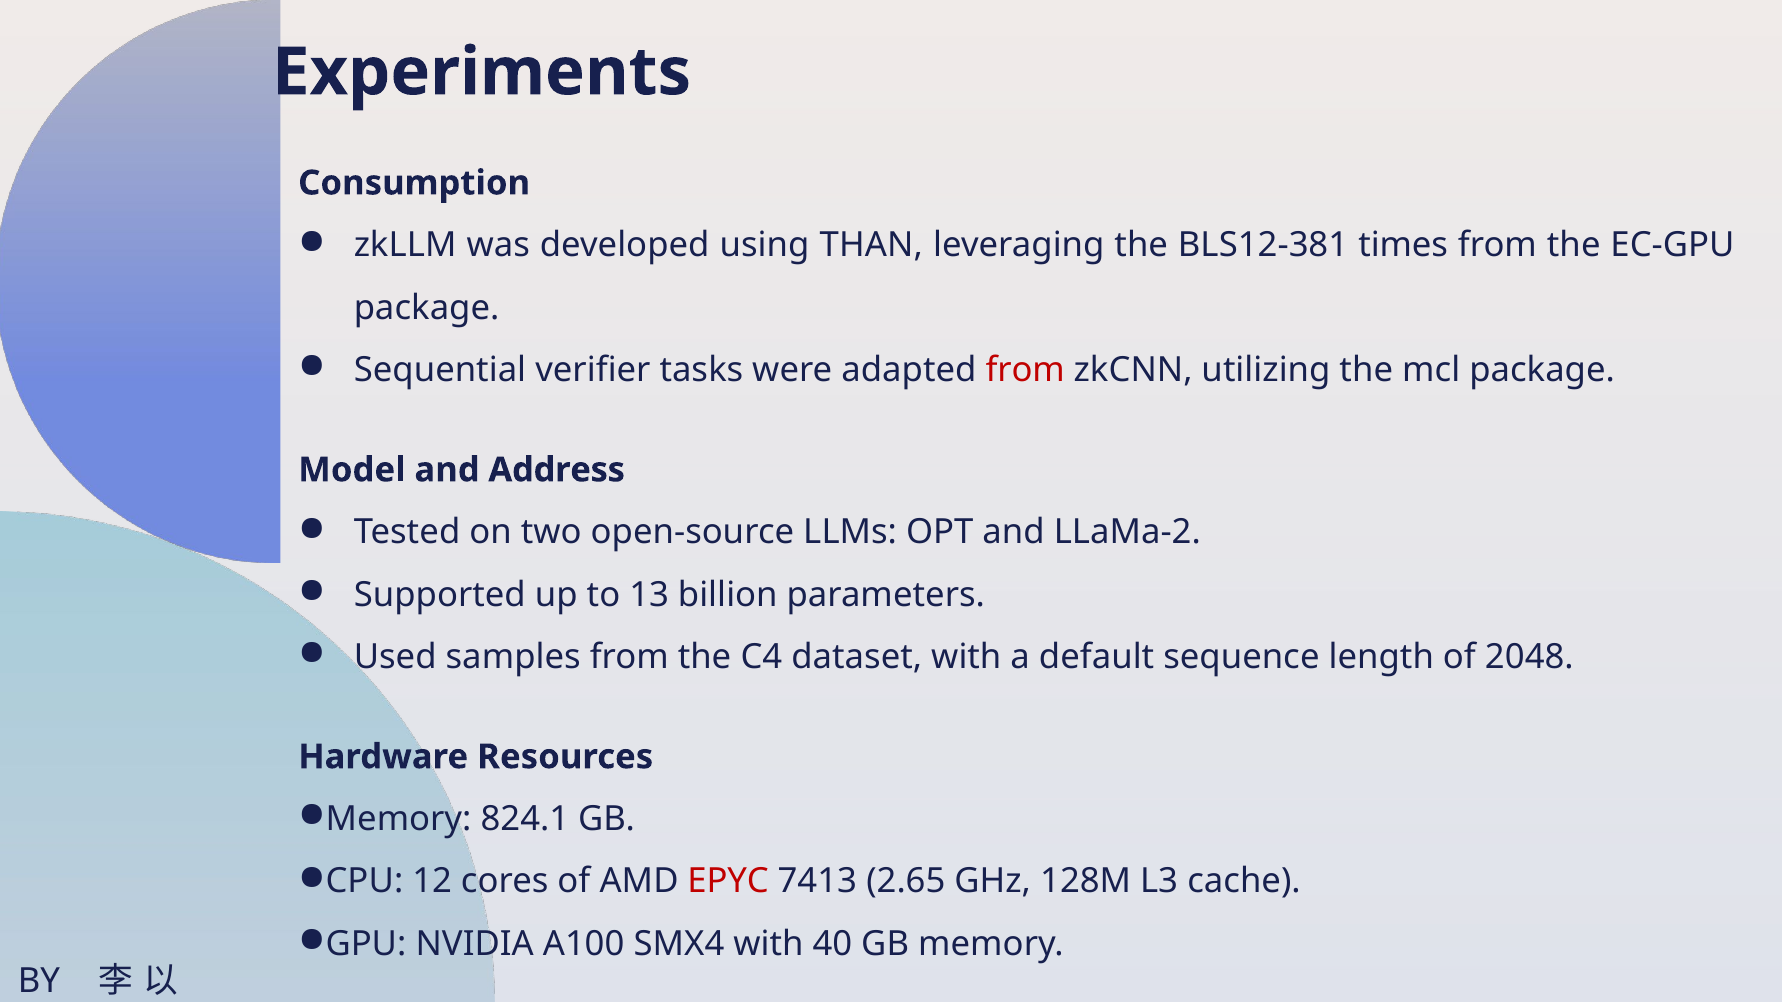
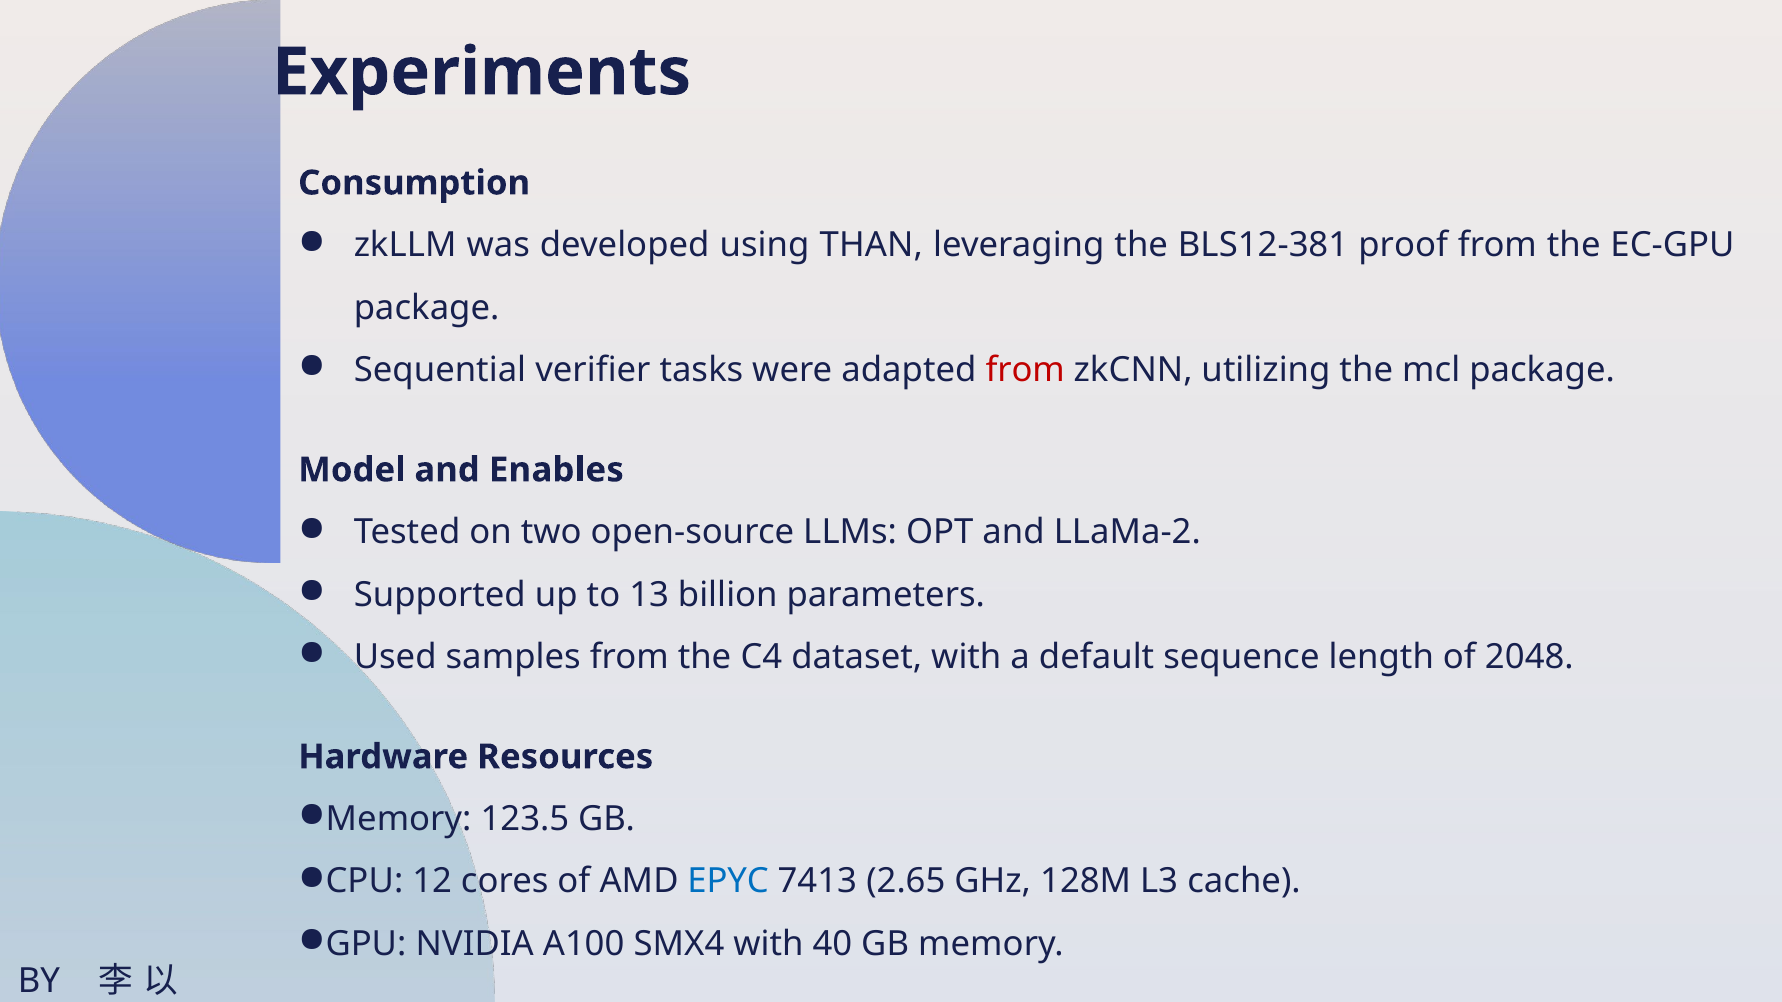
times: times -> proof
Address: Address -> Enables
824.1: 824.1 -> 123.5
EPYC colour: red -> blue
